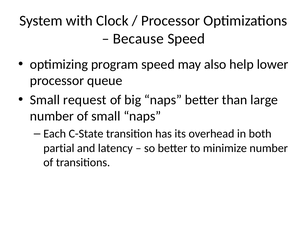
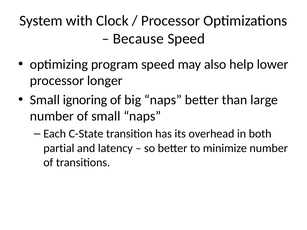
queue: queue -> longer
request: request -> ignoring
